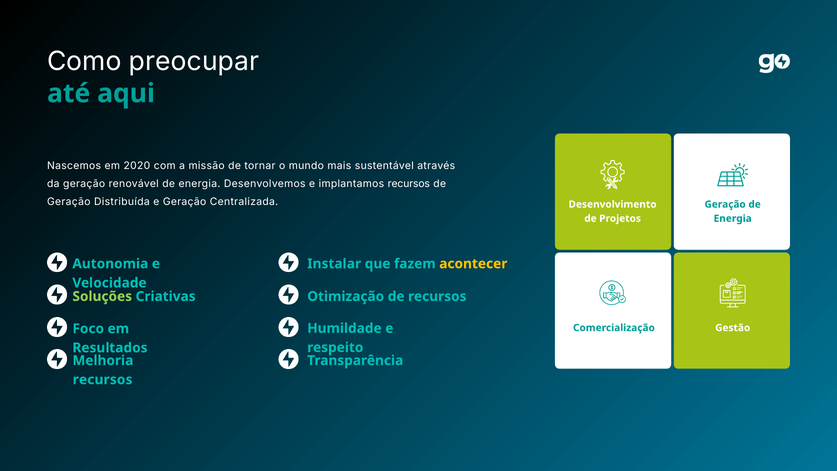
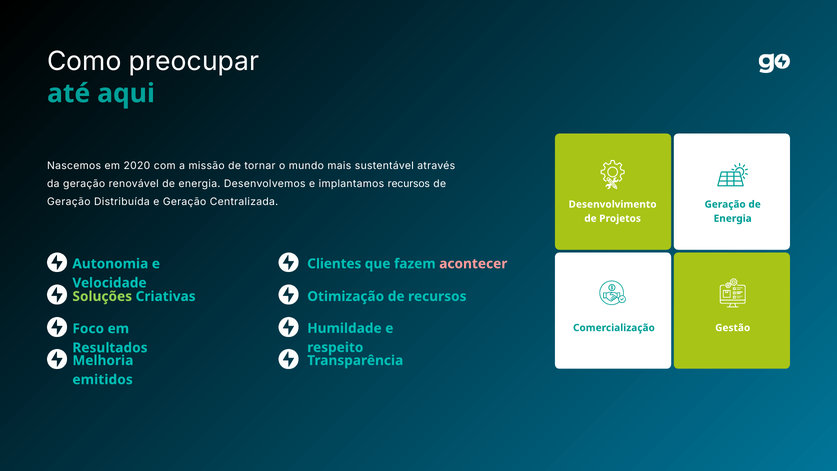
Instalar: Instalar -> Clientes
acontecer colour: yellow -> pink
recursos at (103, 380): recursos -> emitidos
